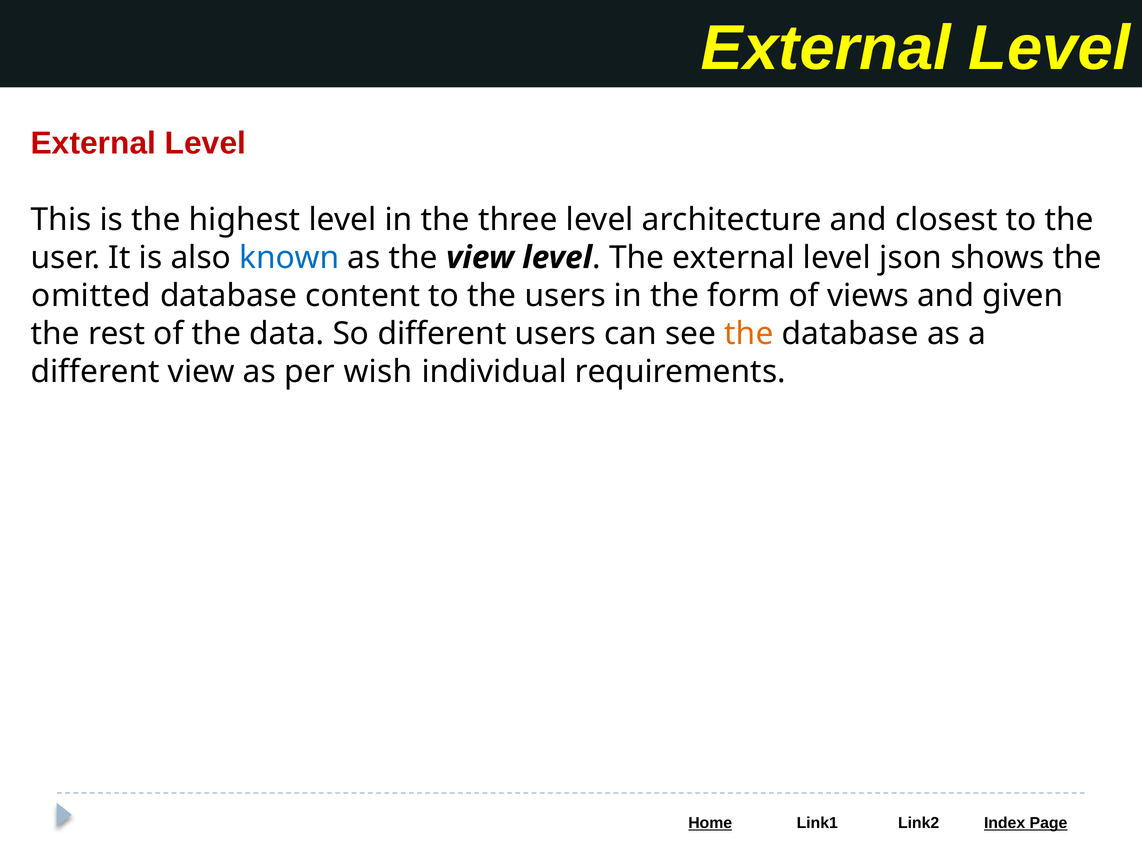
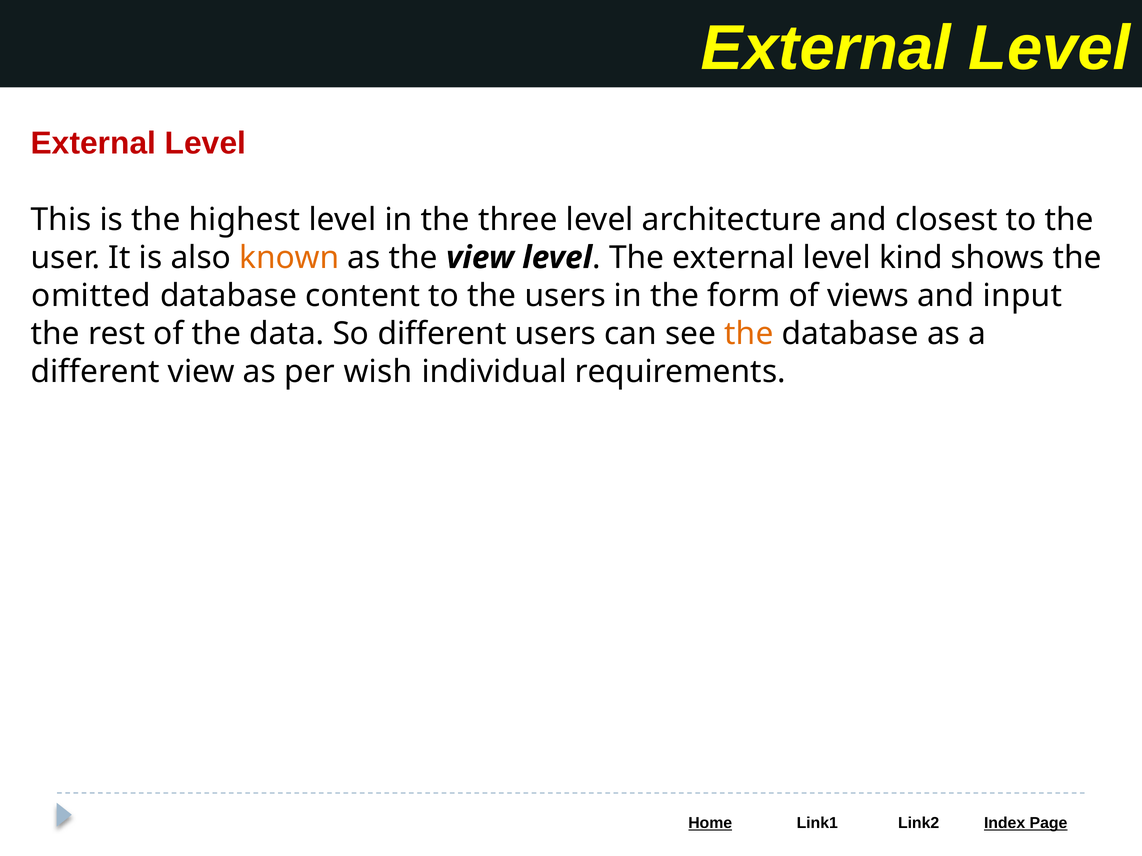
known colour: blue -> orange
json: json -> kind
given: given -> input
